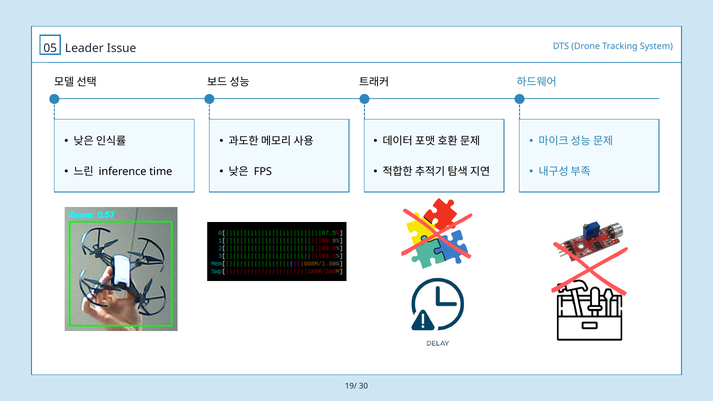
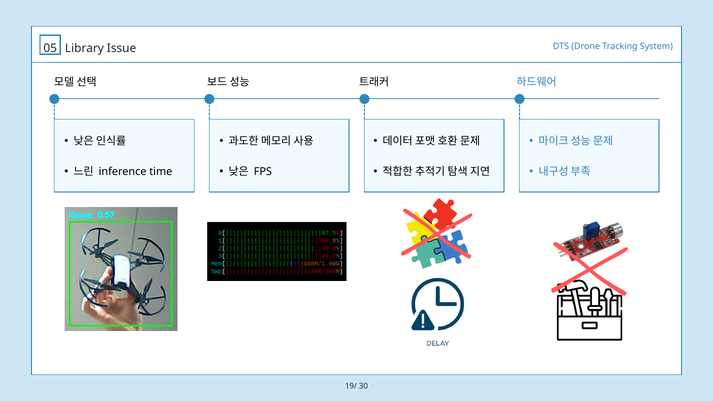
Leader: Leader -> Library
